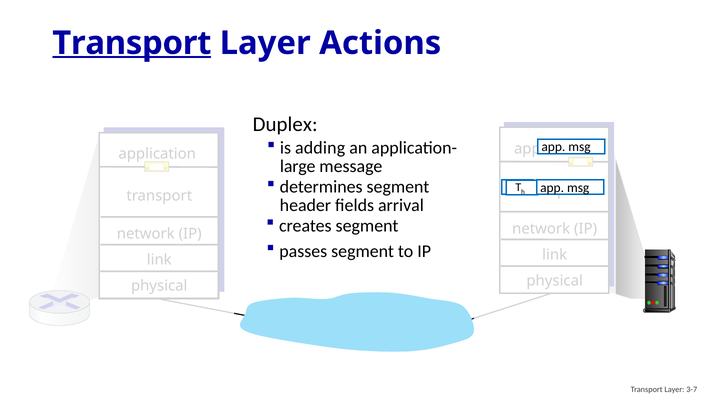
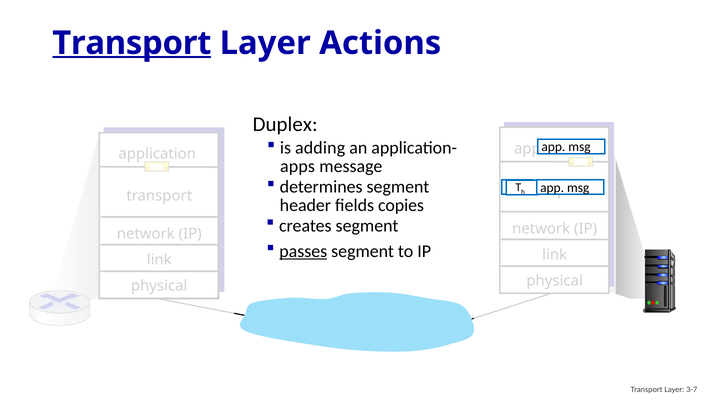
large: large -> apps
arrival: arrival -> copies
passes underline: none -> present
